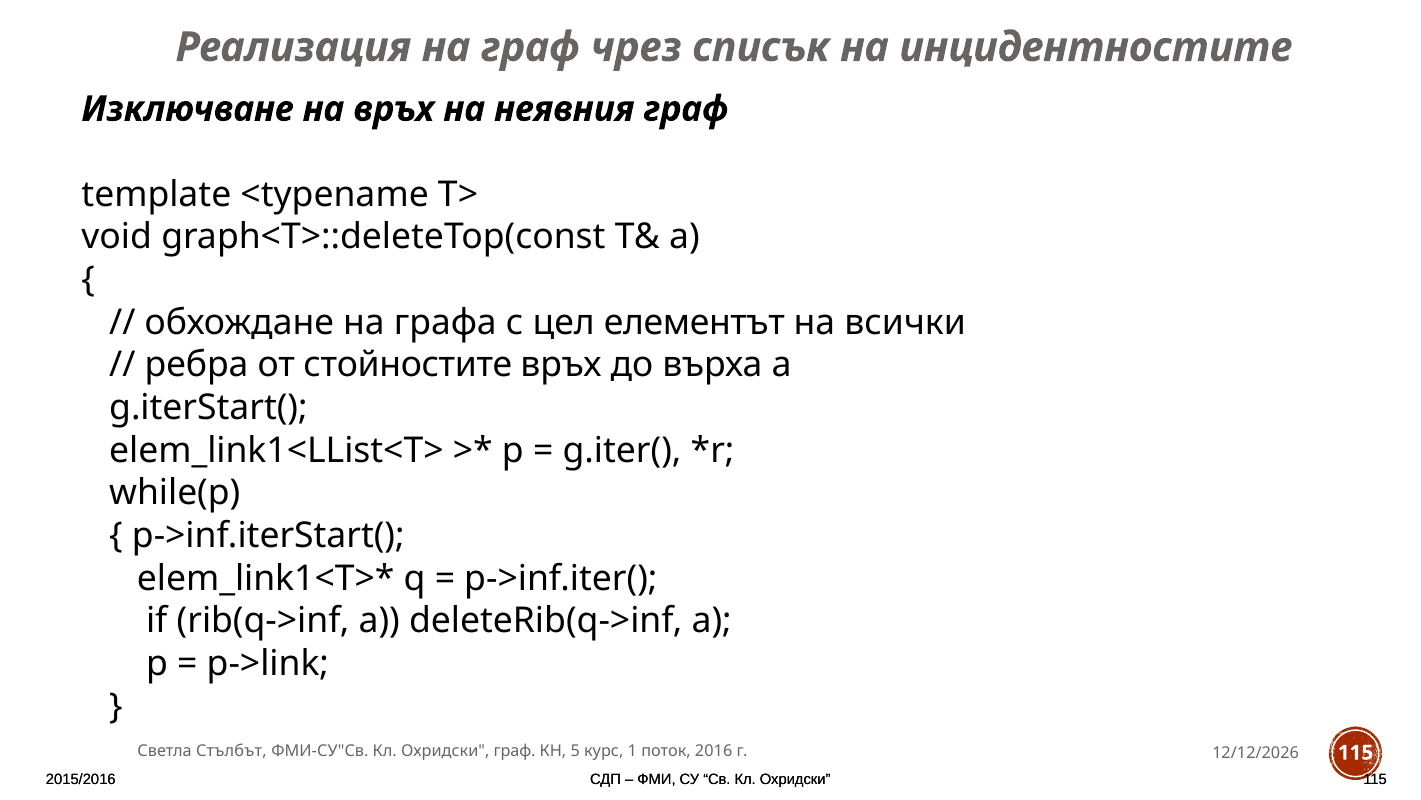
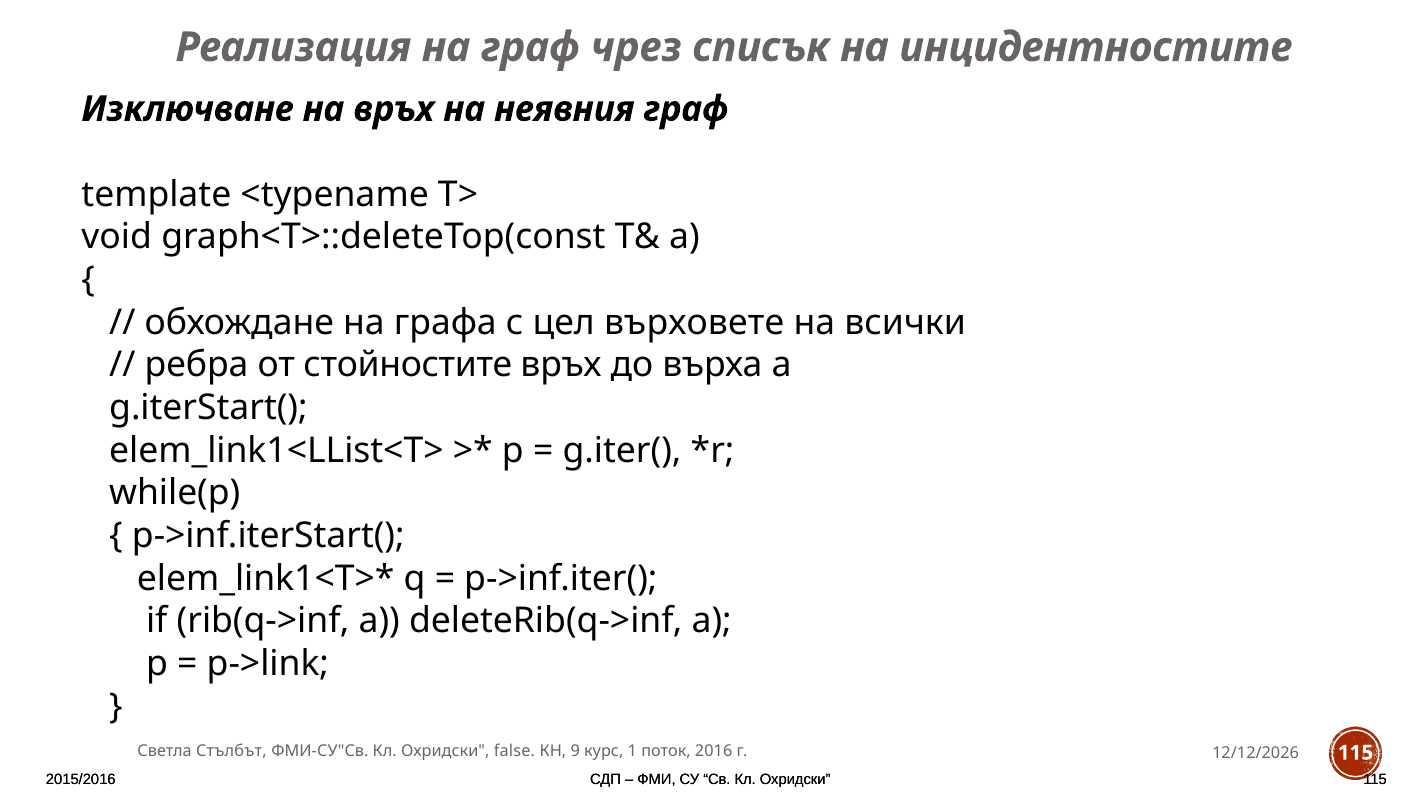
елементът: елементът -> върховете
Охридски граф: граф -> false
5: 5 -> 9
